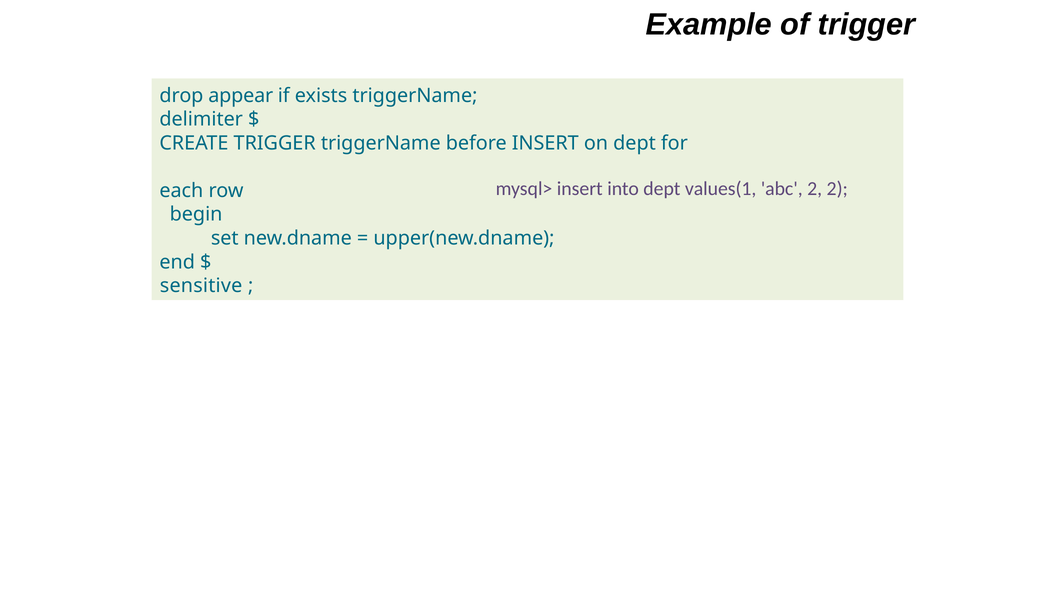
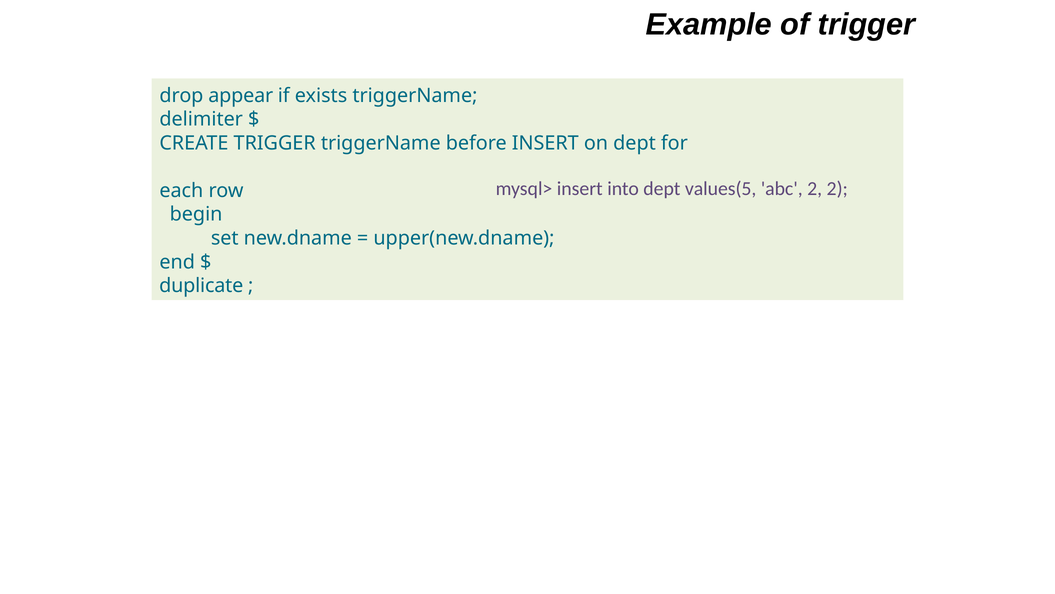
values(1: values(1 -> values(5
sensitive: sensitive -> duplicate
